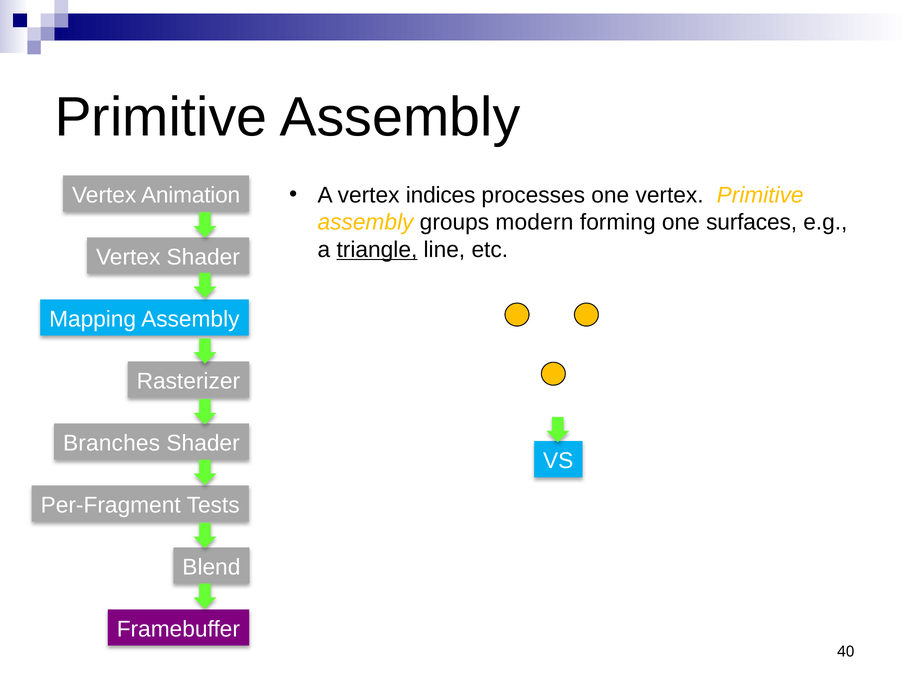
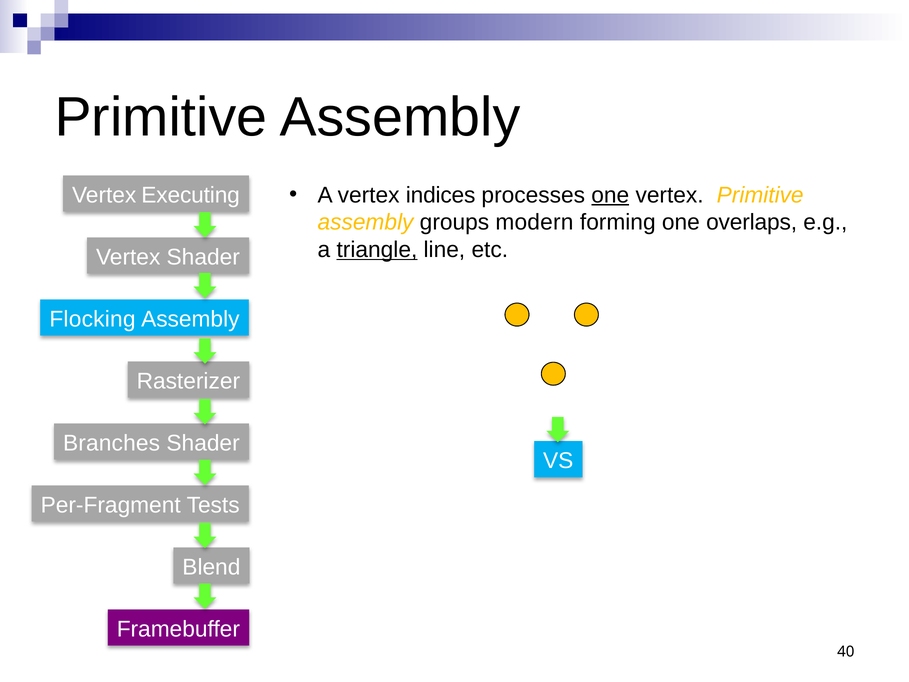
one at (610, 195) underline: none -> present
Animation: Animation -> Executing
surfaces: surfaces -> overlaps
Mapping: Mapping -> Flocking
